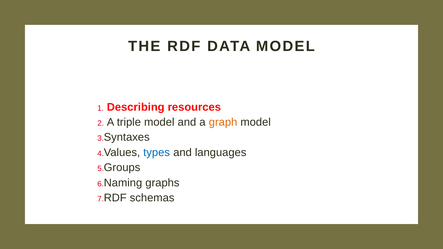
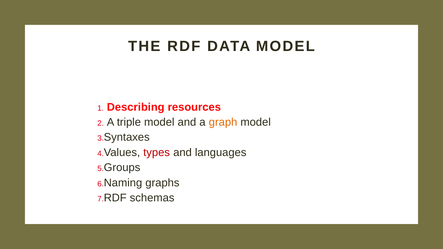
types colour: blue -> red
